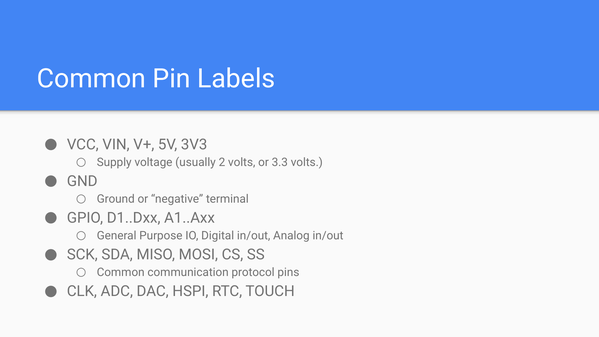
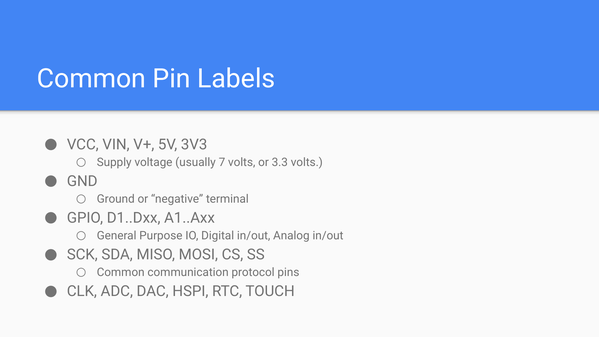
2: 2 -> 7
